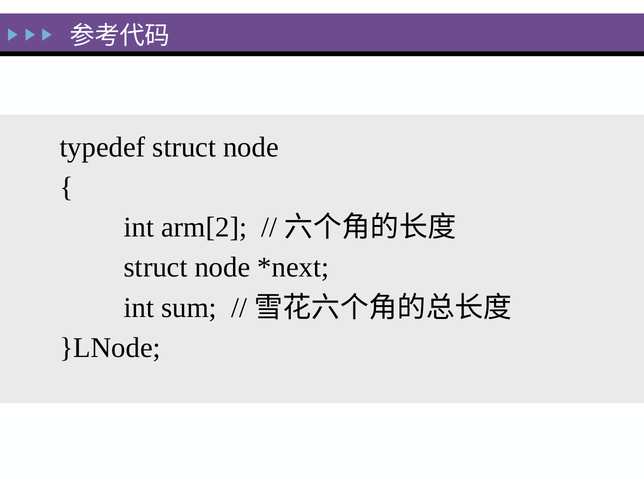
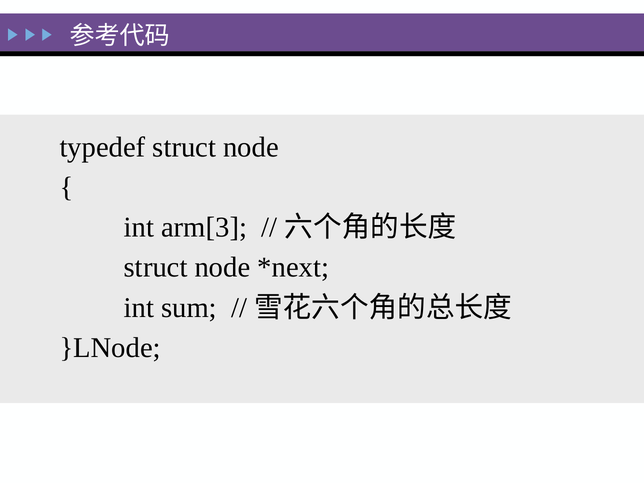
arm[2: arm[2 -> arm[3
